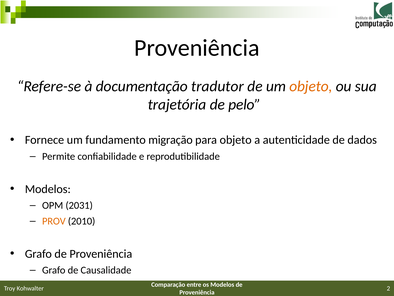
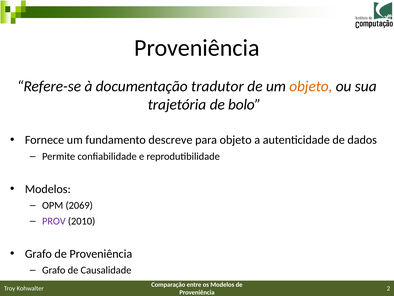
pelo: pelo -> bolo
migração: migração -> descreve
2031: 2031 -> 2069
PROV colour: orange -> purple
